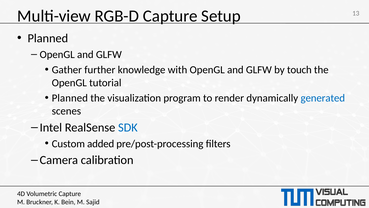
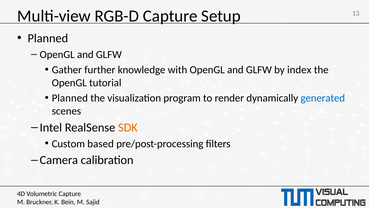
touch: touch -> index
SDK colour: blue -> orange
added: added -> based
